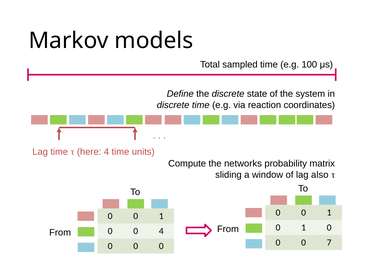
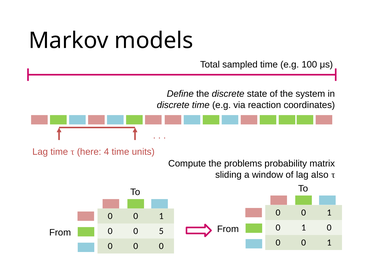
networks: networks -> problems
0 4: 4 -> 5
7 at (329, 242): 7 -> 1
